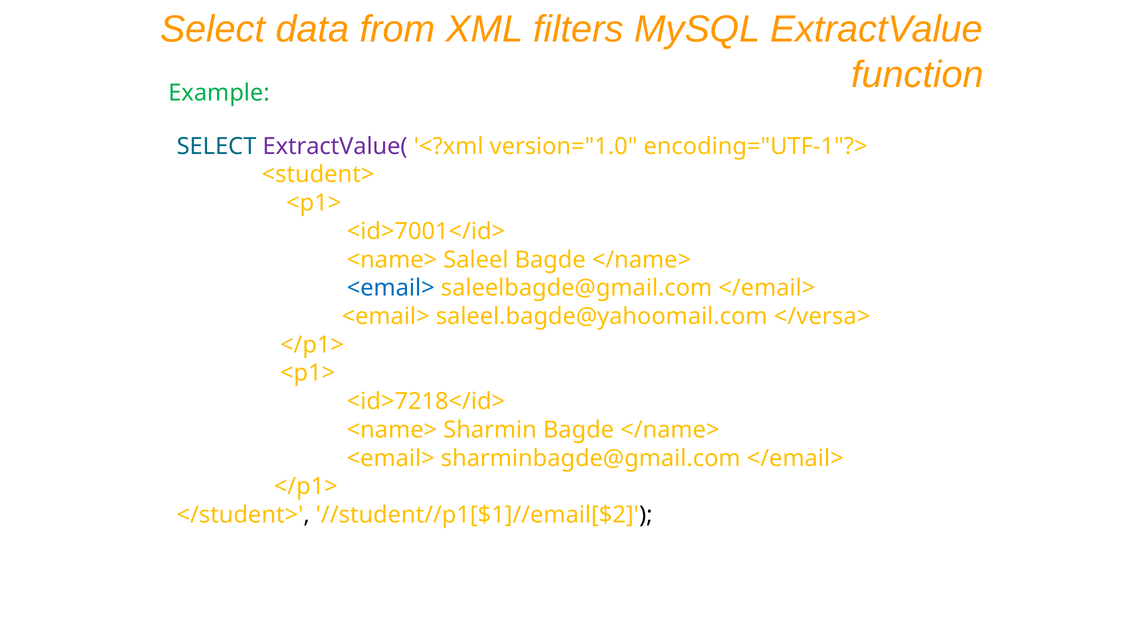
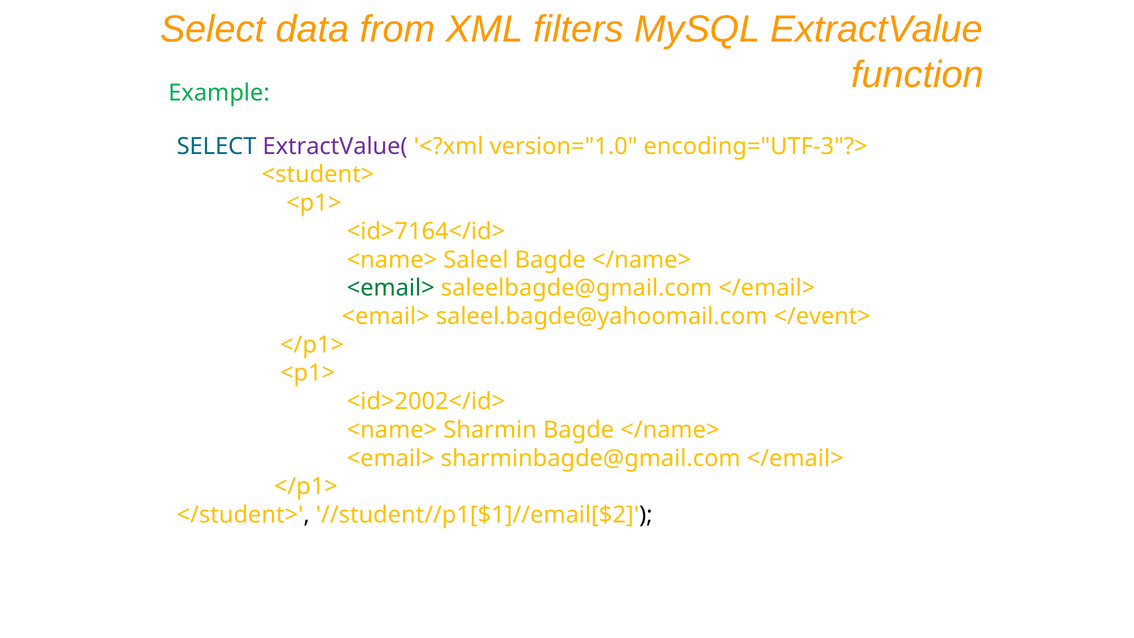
encoding="UTF-1"?>: encoding="UTF-1"?> -> encoding="UTF-3"?>
<id>7001</id>: <id>7001</id> -> <id>7164</id>
<email> at (391, 288) colour: blue -> green
</versa>: </versa> -> </event>
<id>7218</id>: <id>7218</id> -> <id>2002</id>
